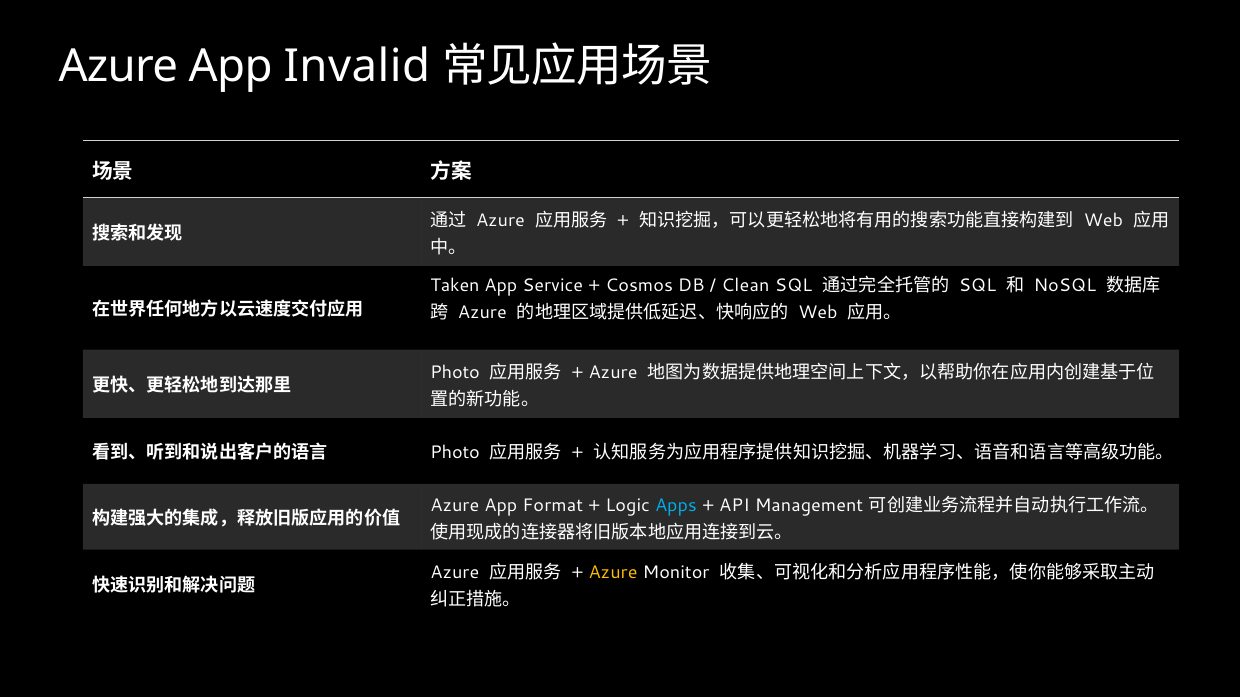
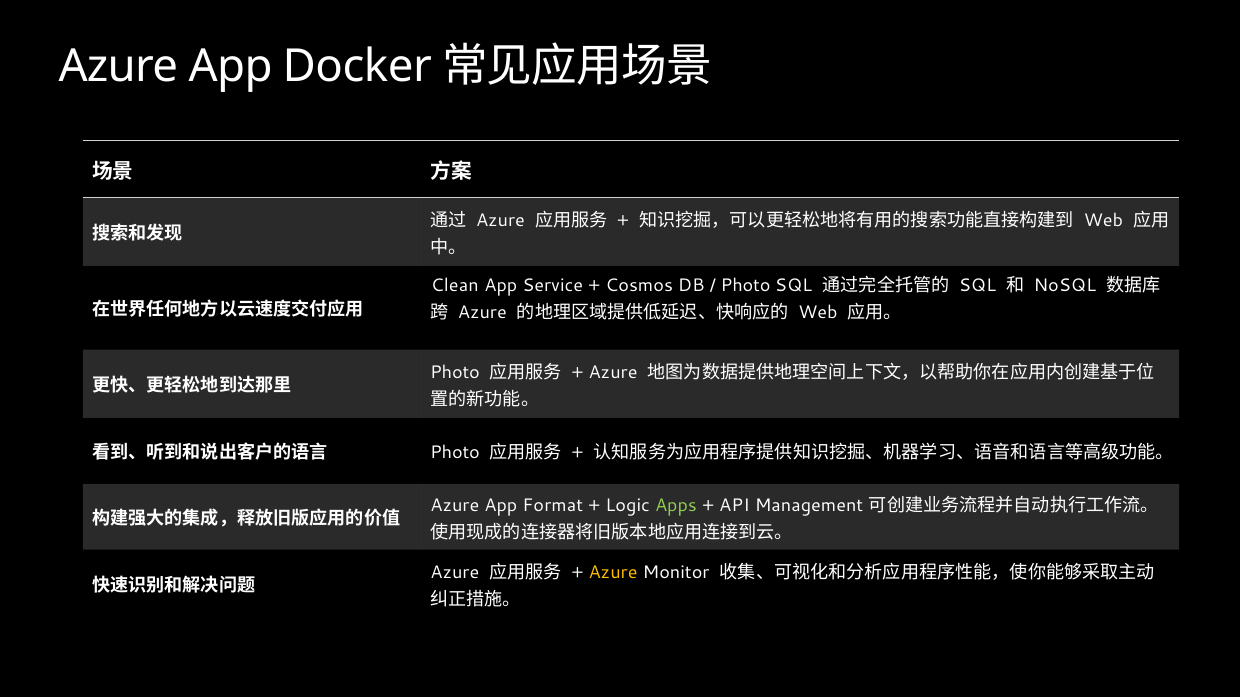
Invalid: Invalid -> Docker
Taken: Taken -> Clean
Clean at (745, 286): Clean -> Photo
Apps colour: light blue -> light green
